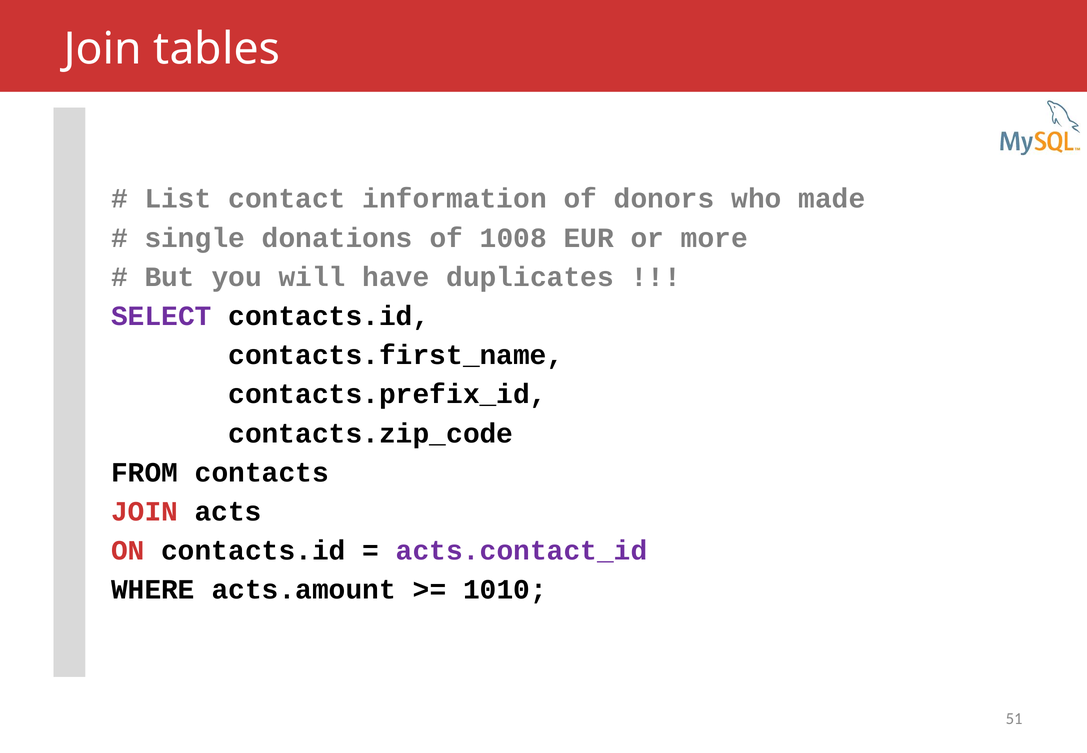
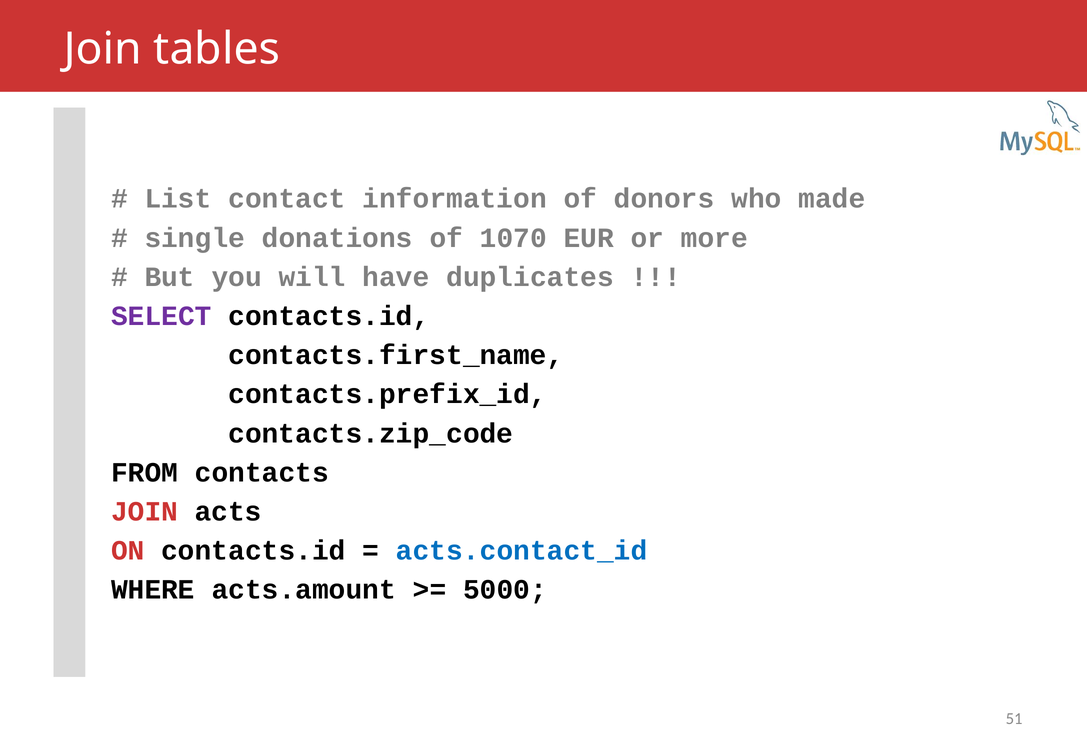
1008: 1008 -> 1070
acts.contact_id colour: purple -> blue
1010: 1010 -> 5000
